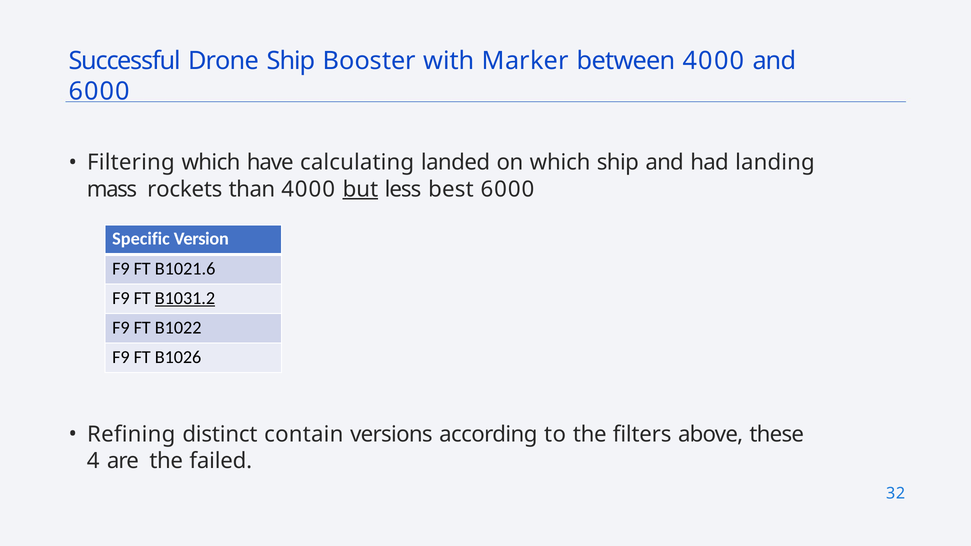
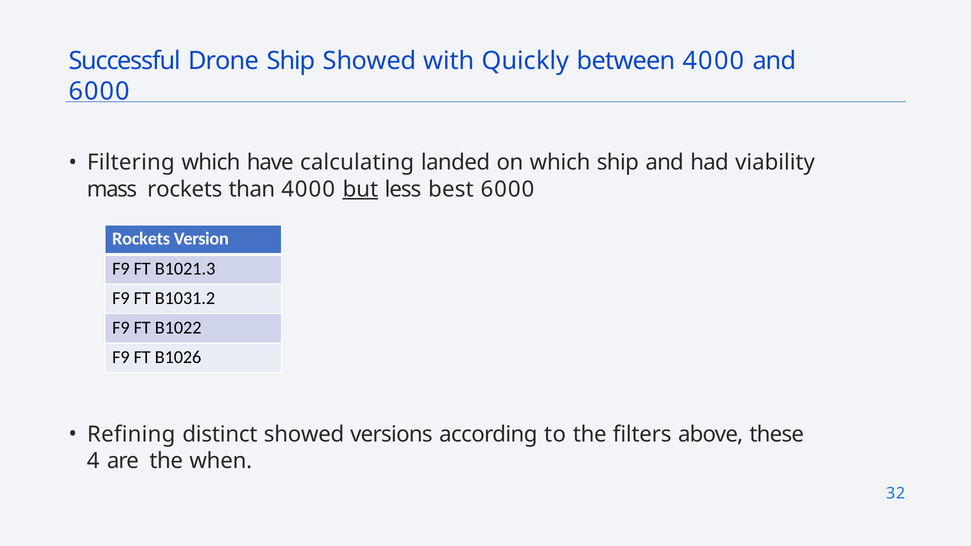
Ship Booster: Booster -> Showed
Marker: Marker -> Quickly
landing: landing -> viability
Specific at (141, 239): Specific -> Rockets
B1021.6: B1021.6 -> B1021.3
B1031.2 underline: present -> none
distinct contain: contain -> showed
failed: failed -> when
